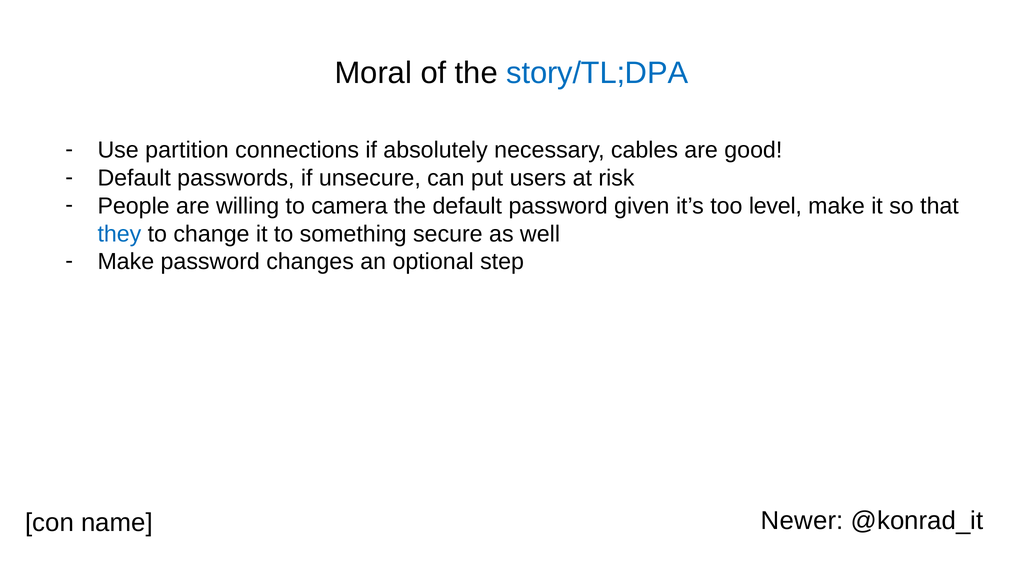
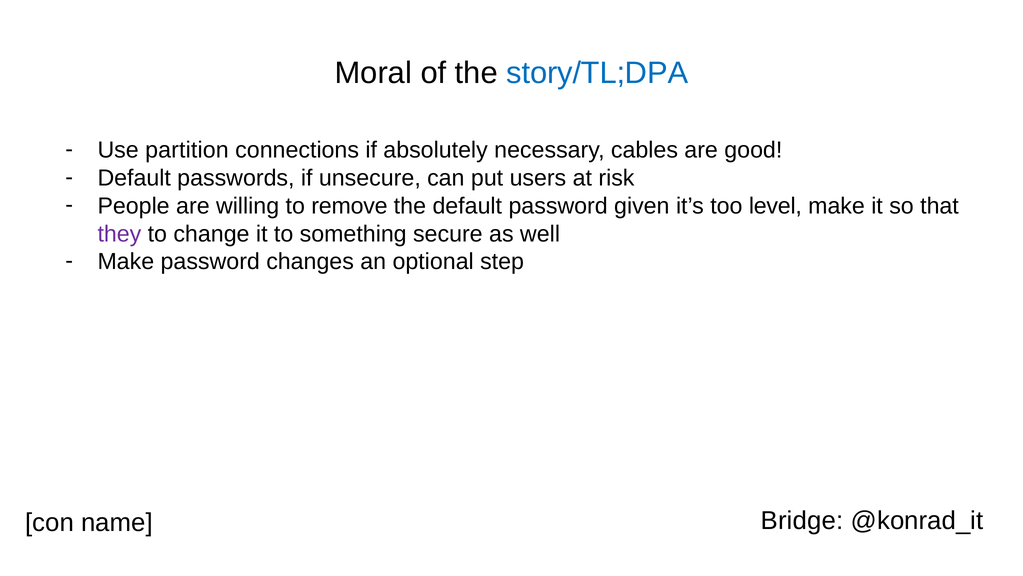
camera: camera -> remove
they colour: blue -> purple
Newer: Newer -> Bridge
